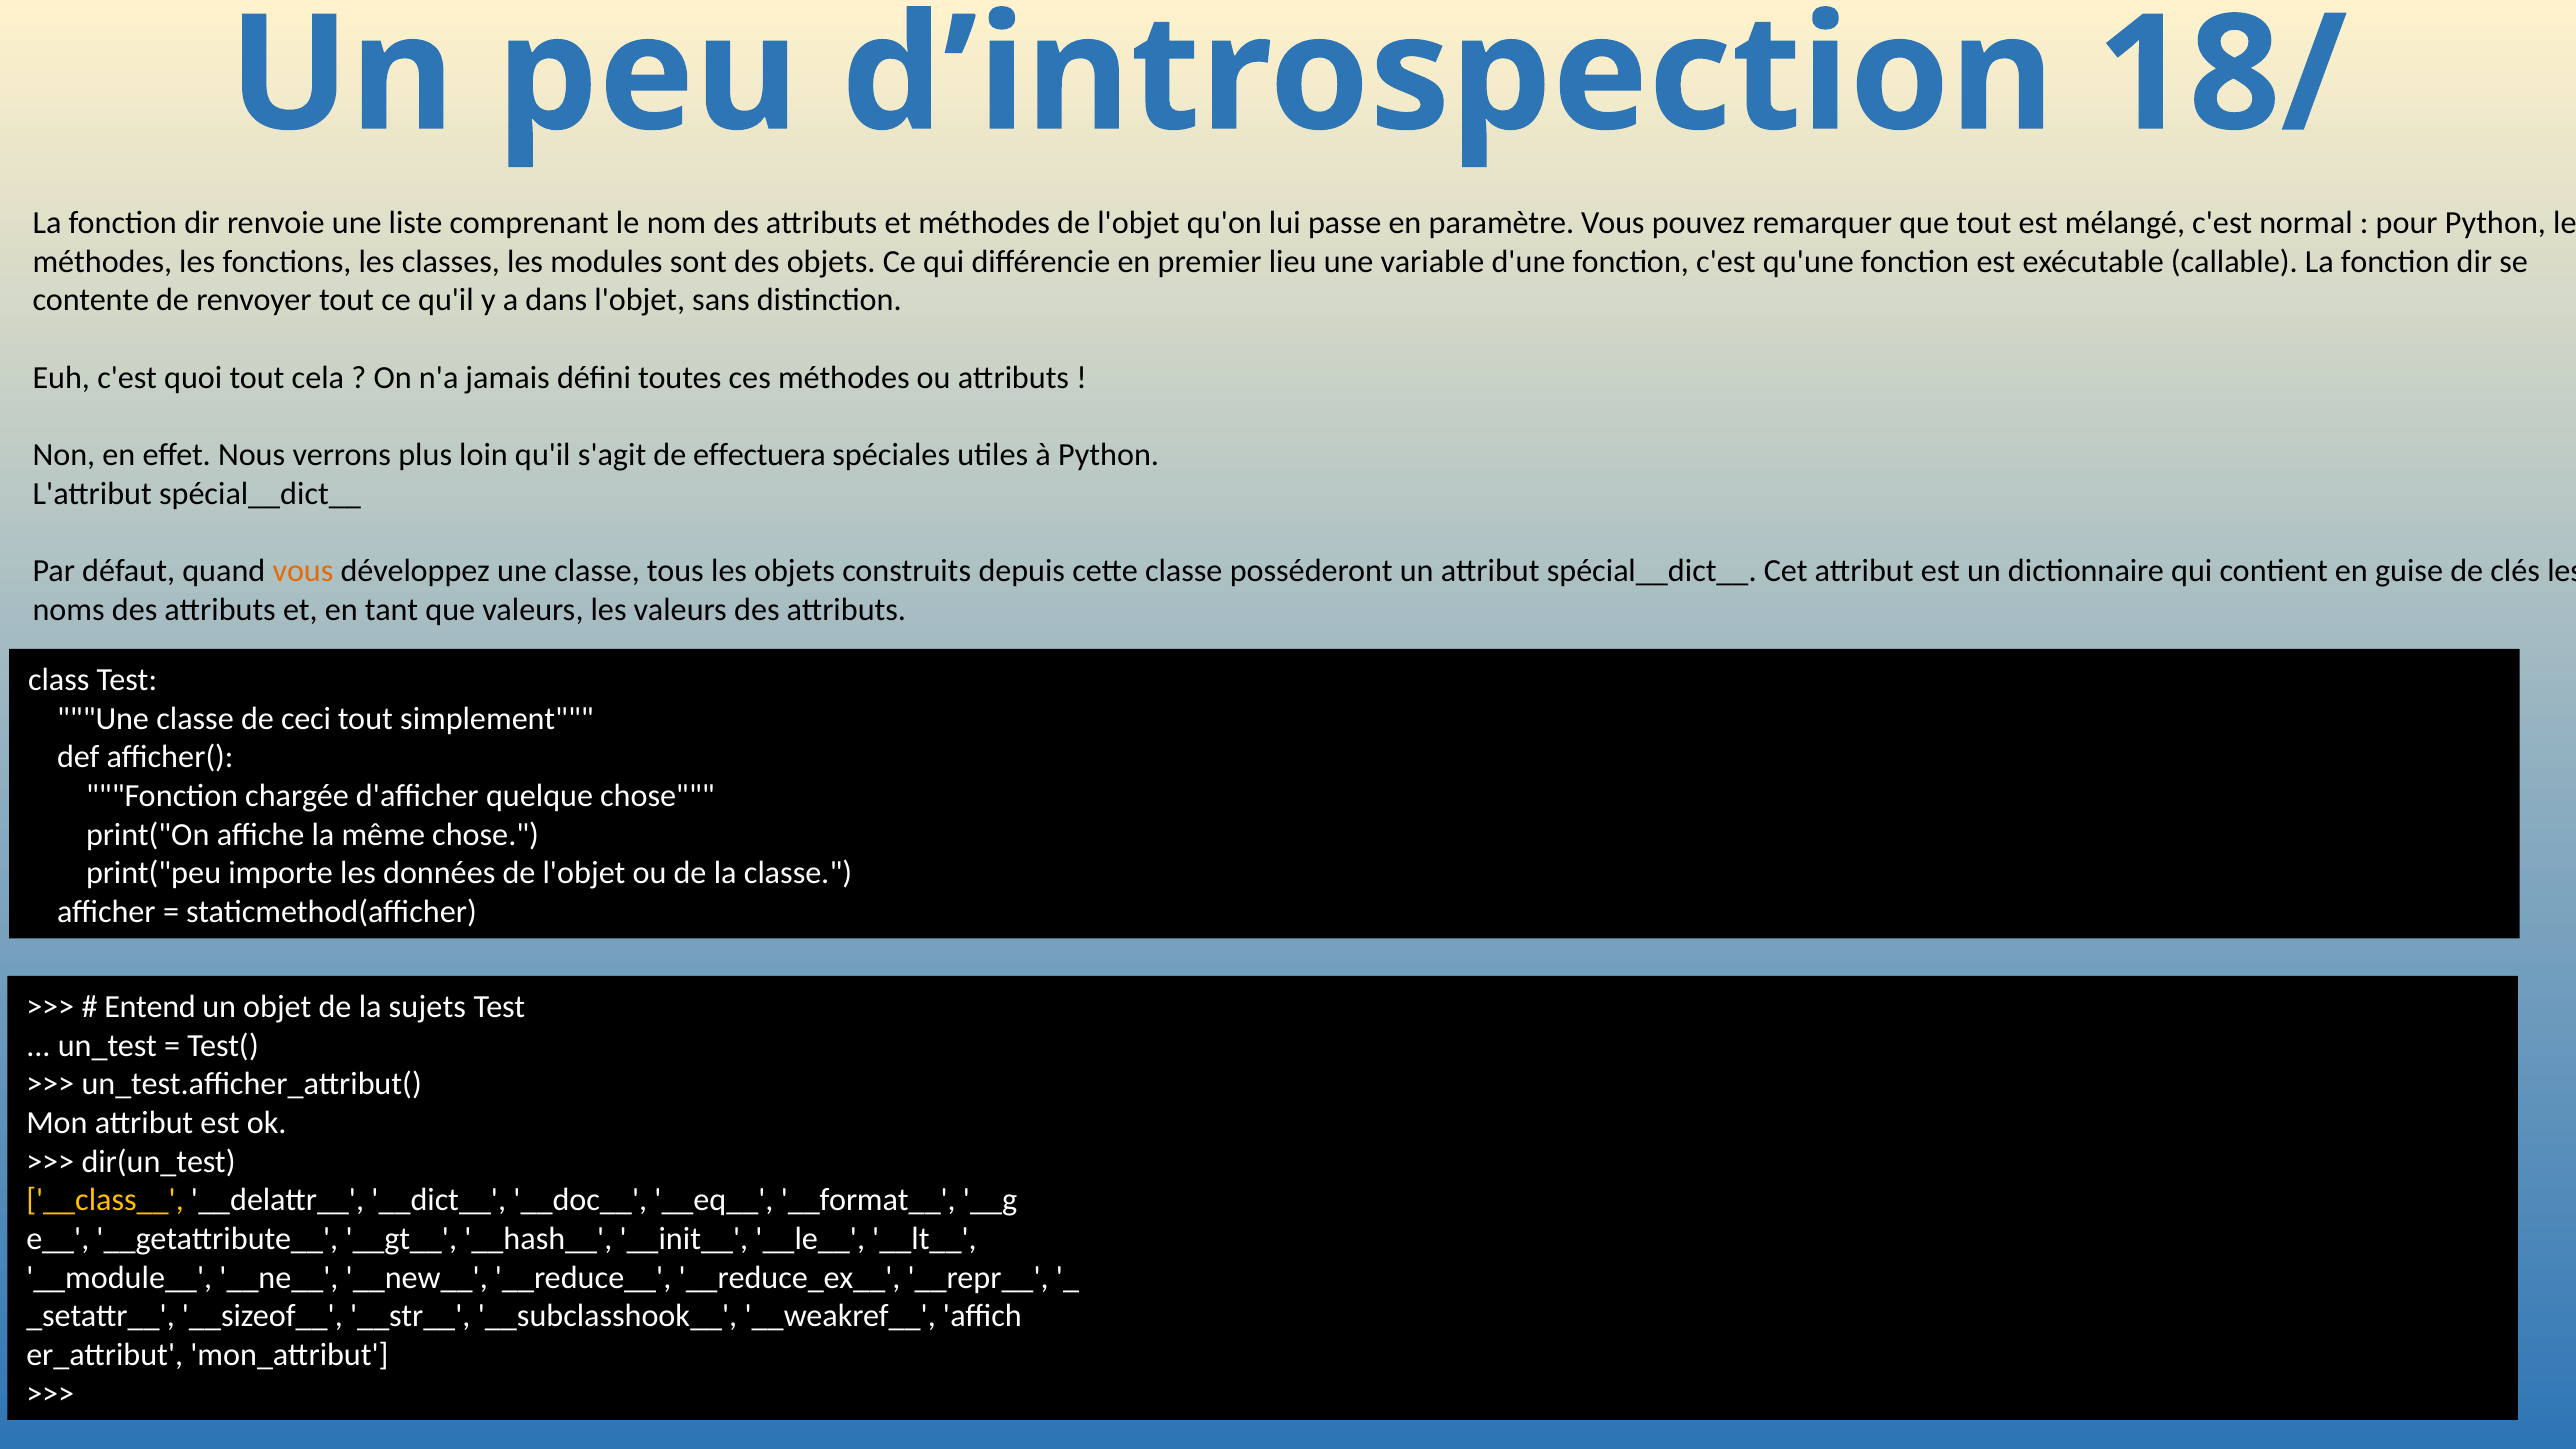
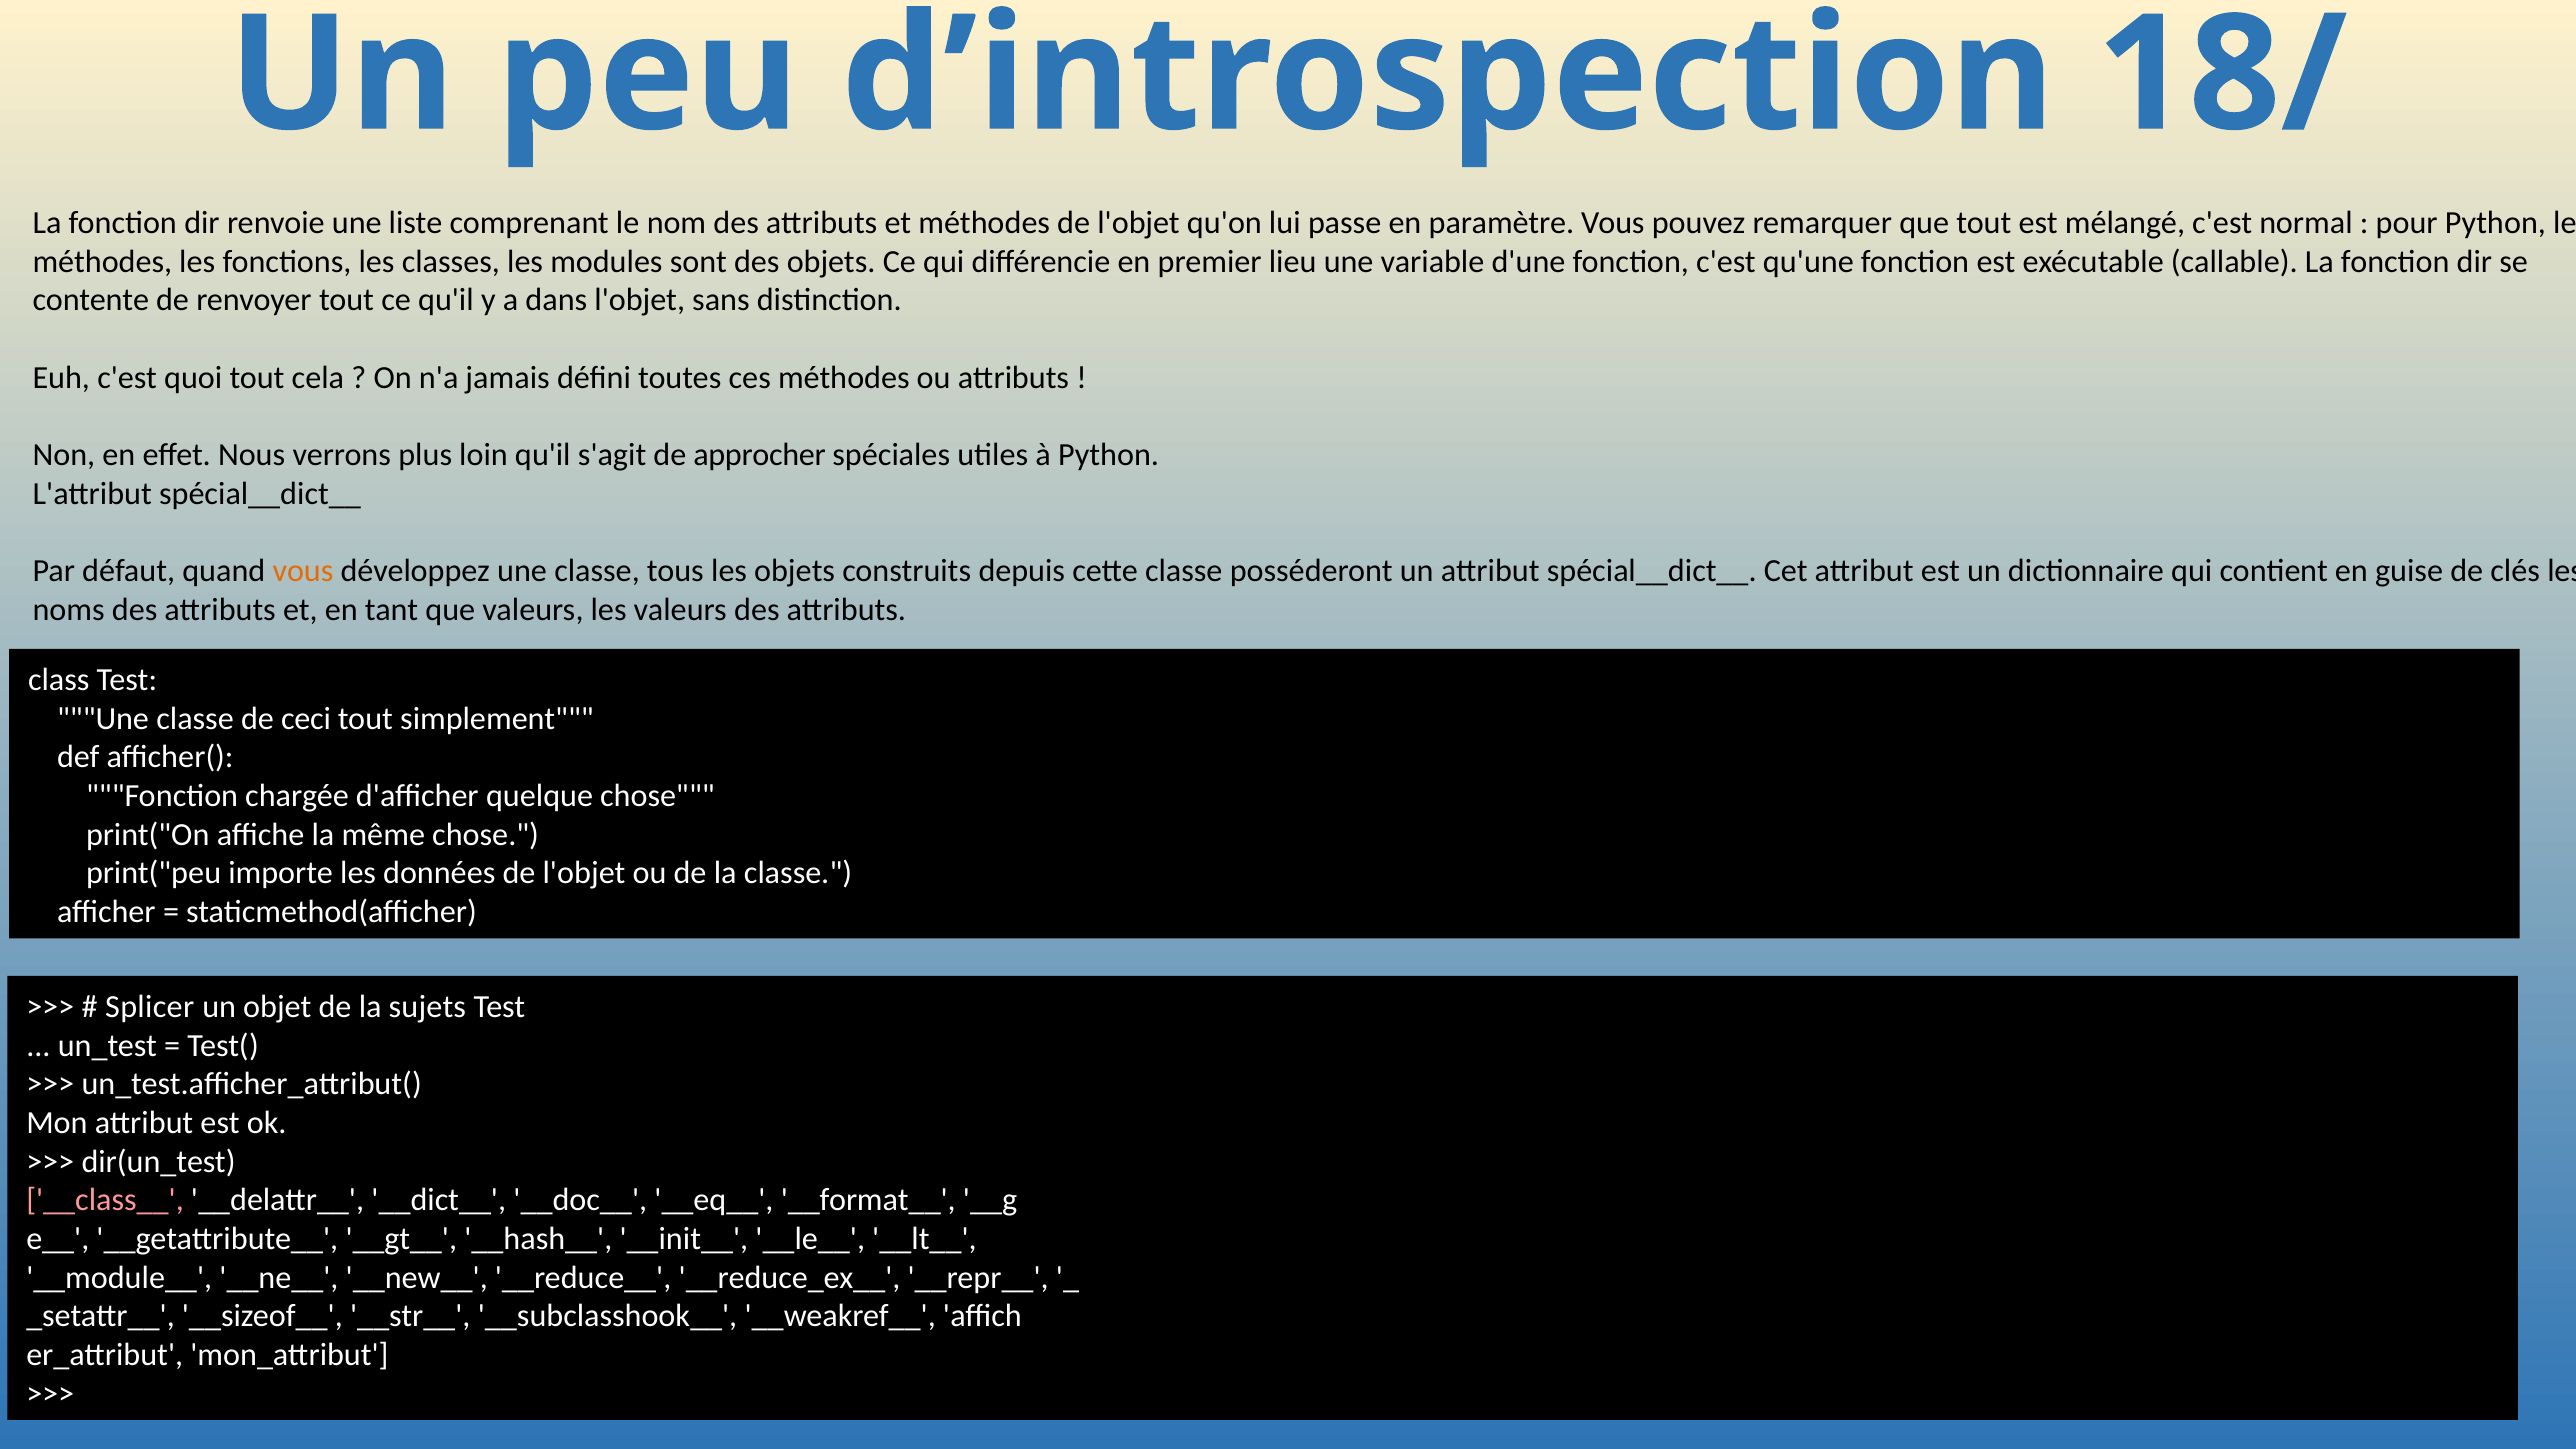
effectuera: effectuera -> approcher
Entend: Entend -> Splicer
__class__ colour: yellow -> pink
